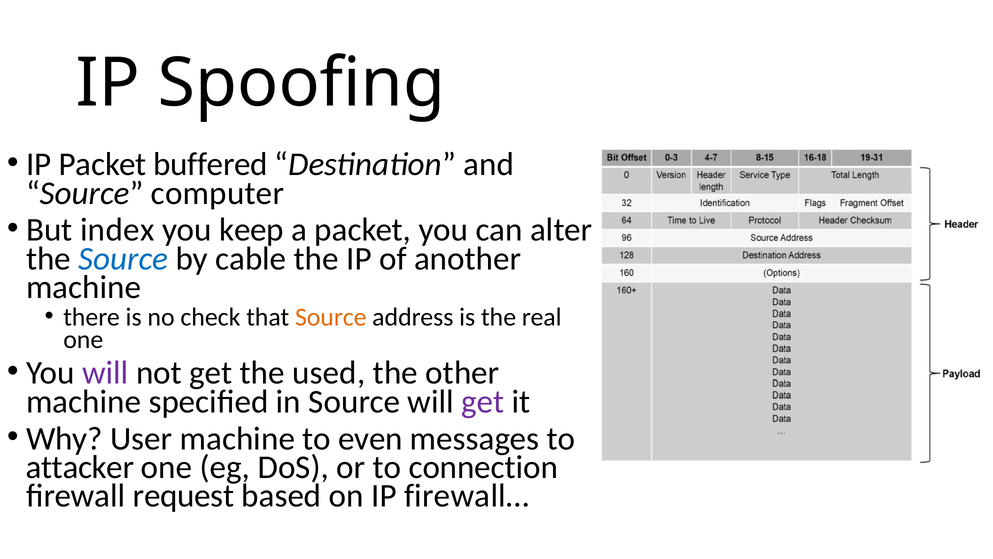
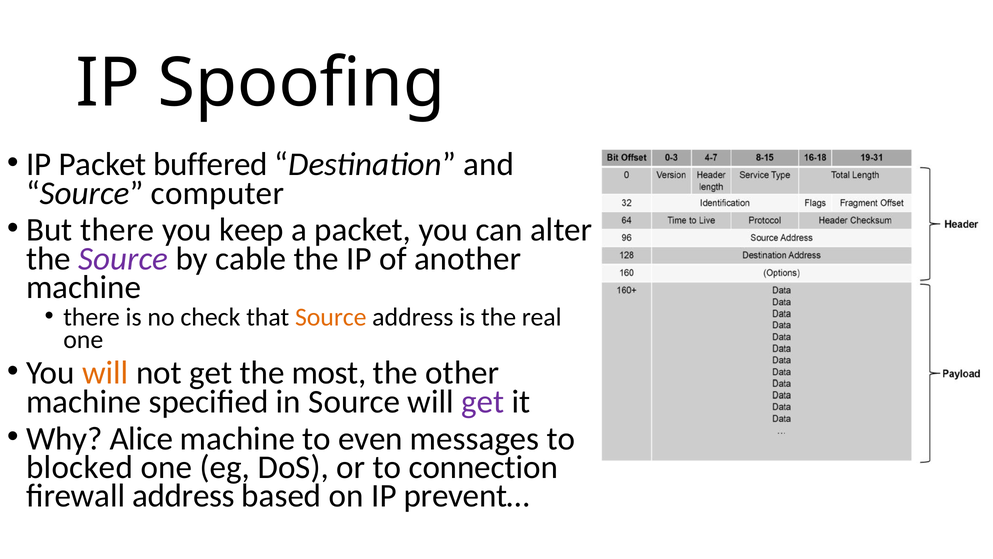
But index: index -> there
Source at (123, 258) colour: blue -> purple
will at (105, 373) colour: purple -> orange
used: used -> most
User: User -> Alice
attacker: attacker -> blocked
firewall request: request -> address
firewall…: firewall… -> prevent…
